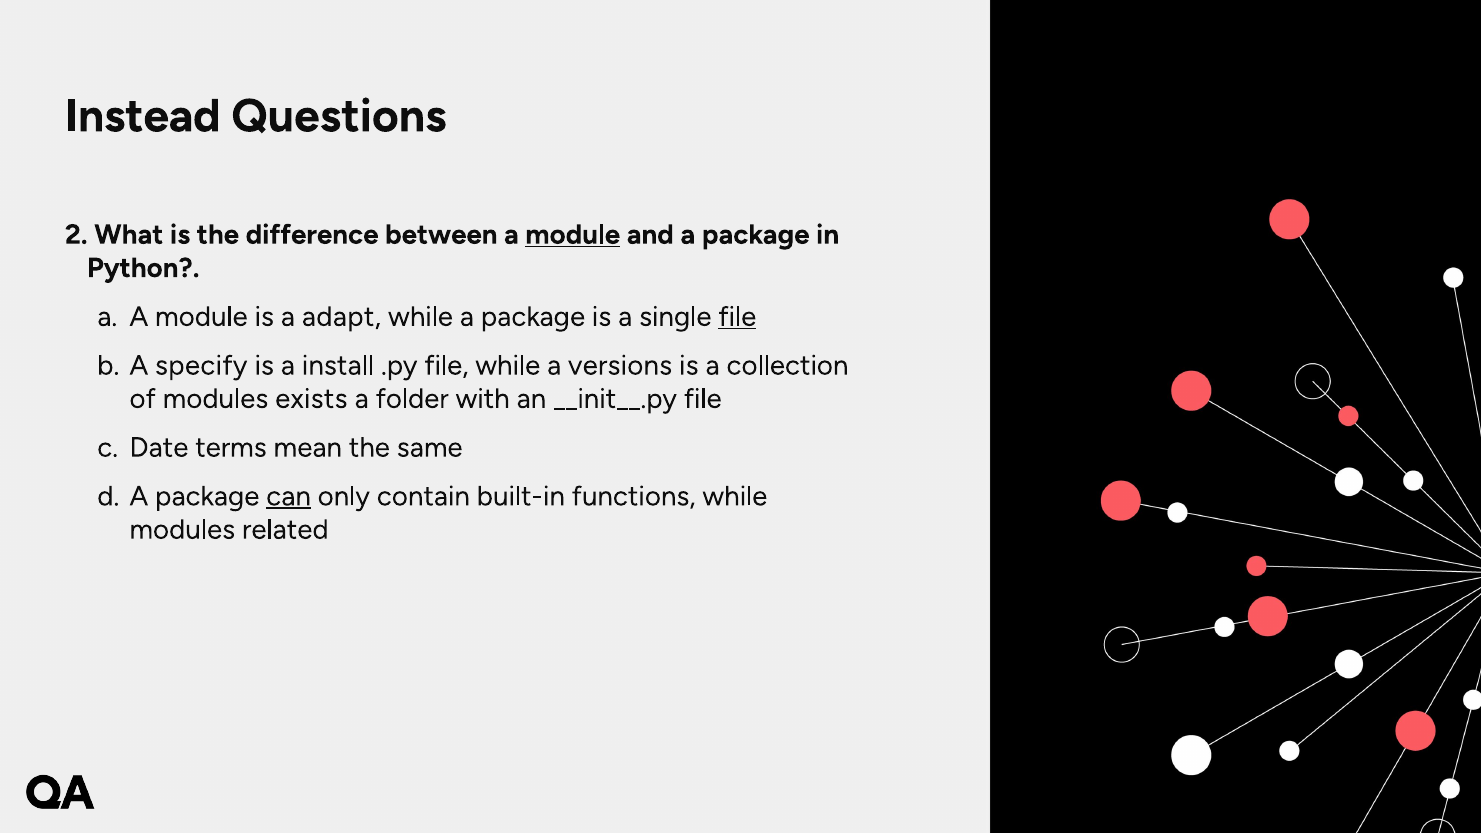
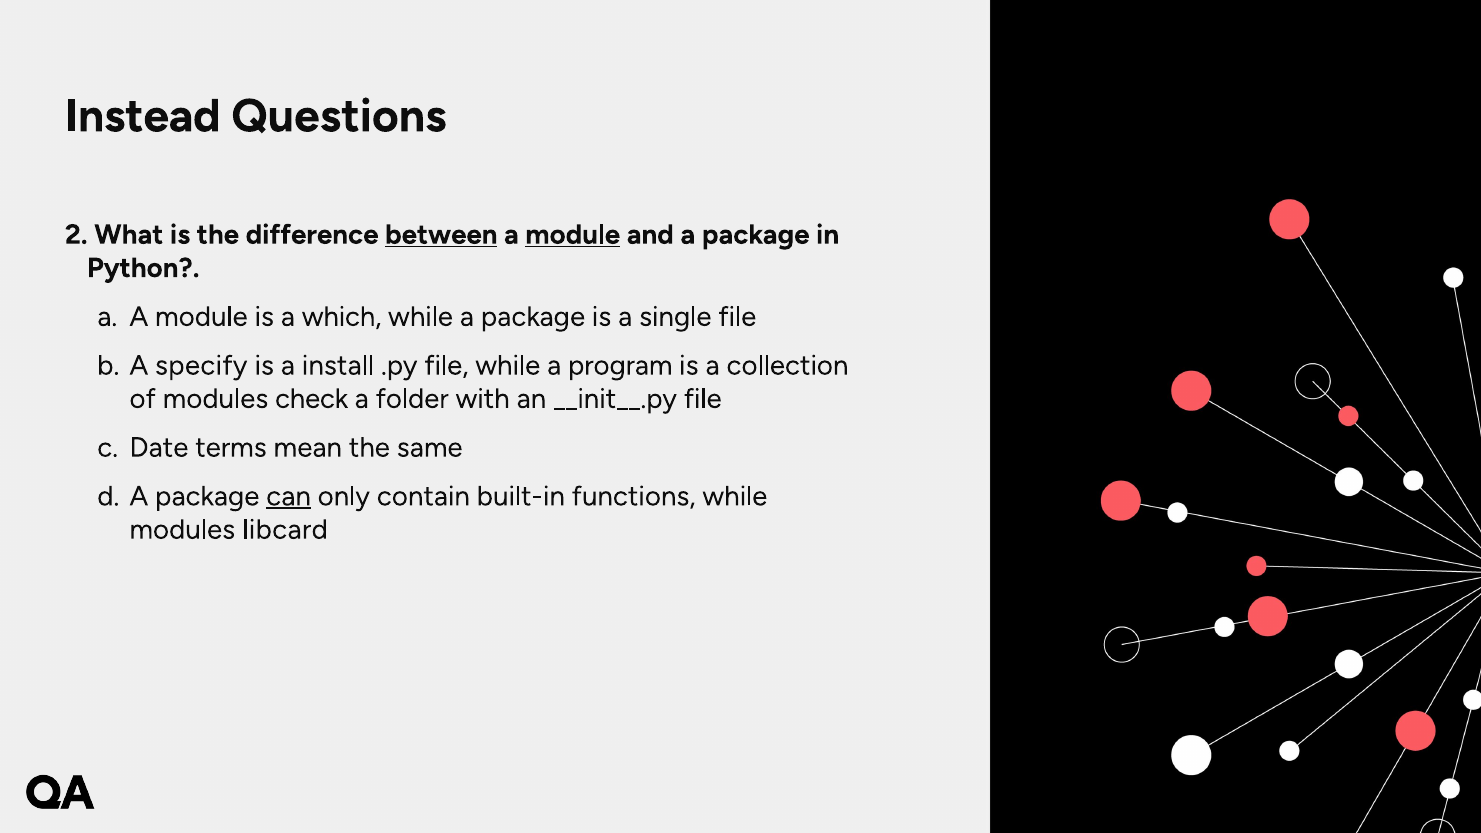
between underline: none -> present
adapt: adapt -> which
file at (737, 317) underline: present -> none
versions: versions -> program
exists: exists -> check
related: related -> libcard
